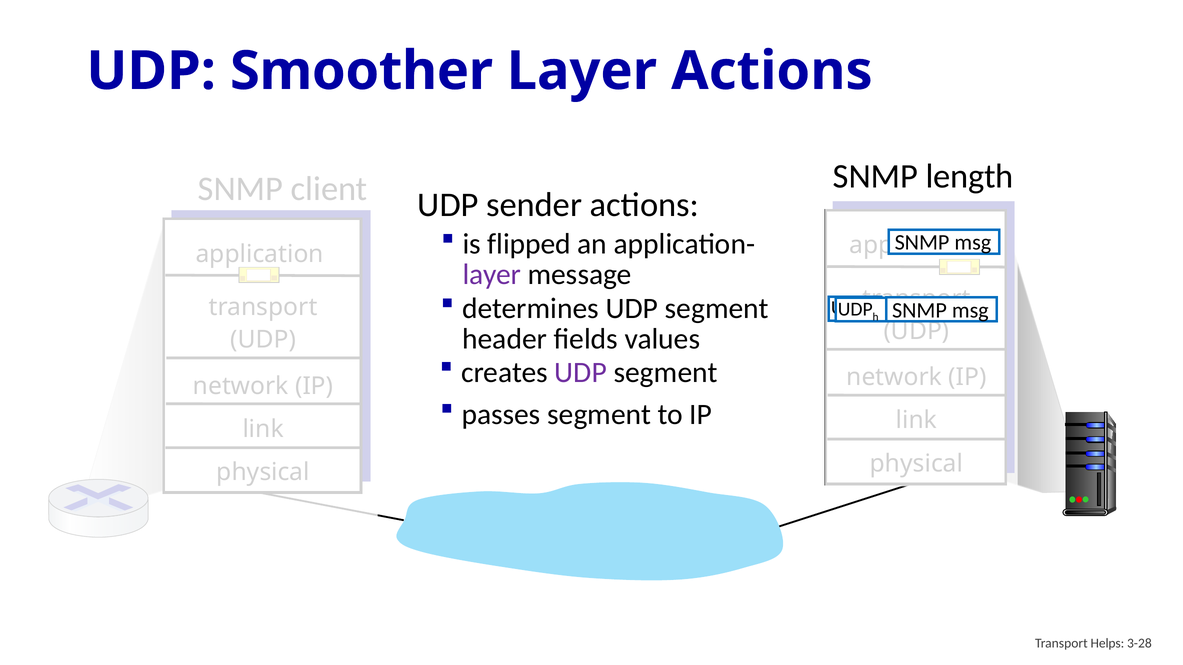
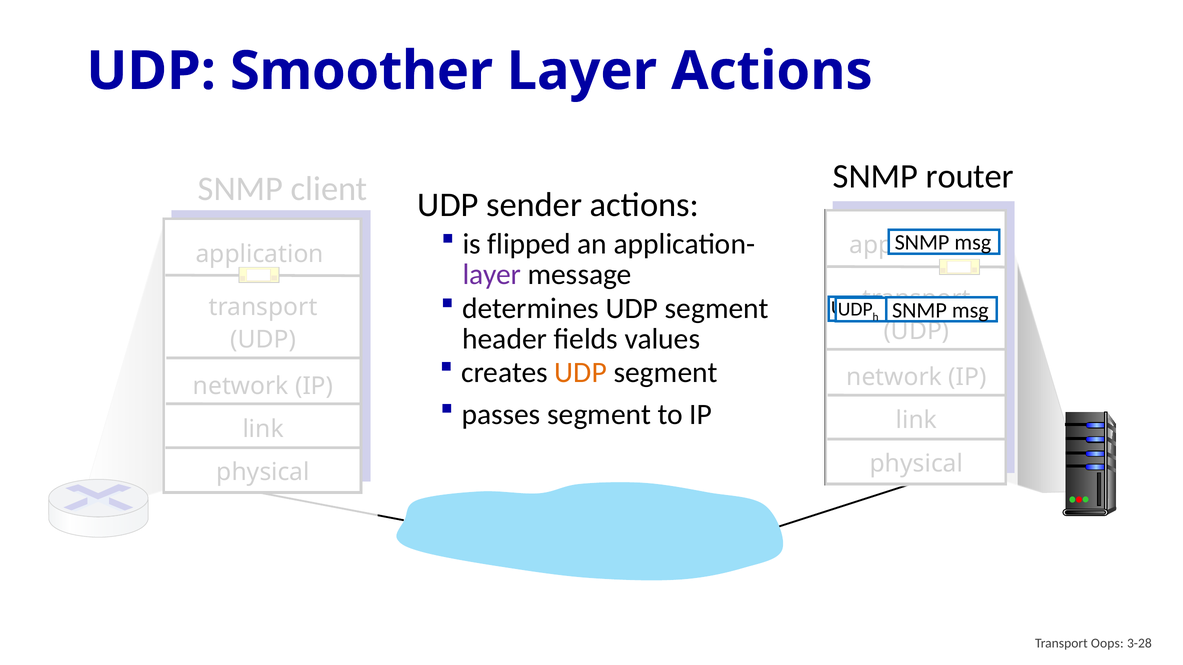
length: length -> router
UDP at (581, 373) colour: purple -> orange
Helps: Helps -> Oops
